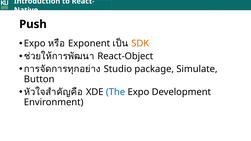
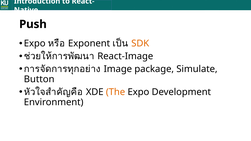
React-Object: React-Object -> React-Image
Studio: Studio -> Image
The colour: blue -> orange
